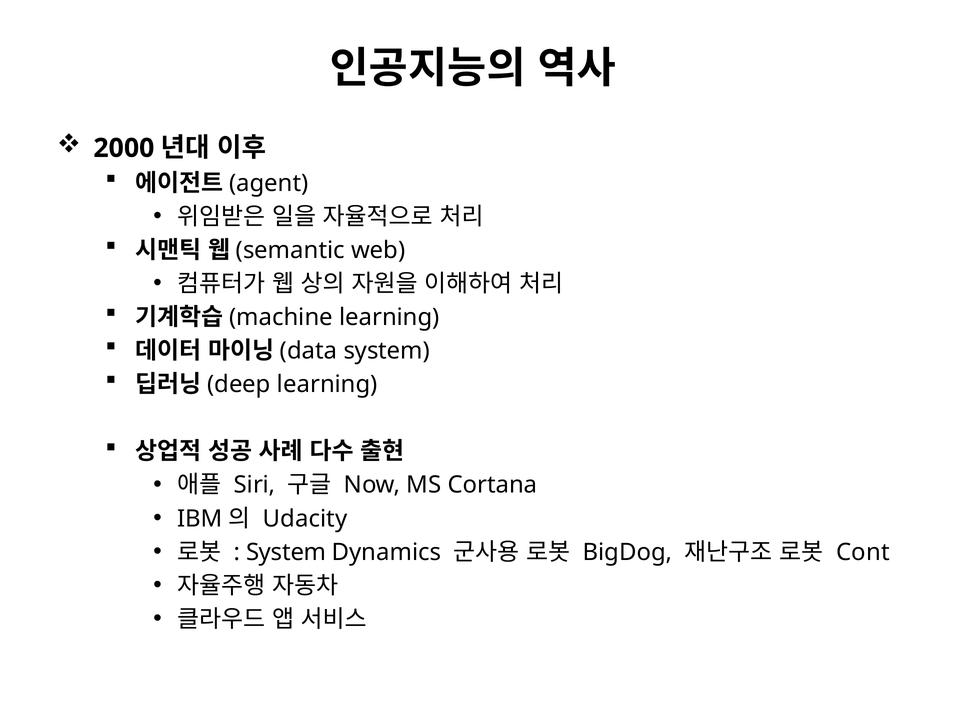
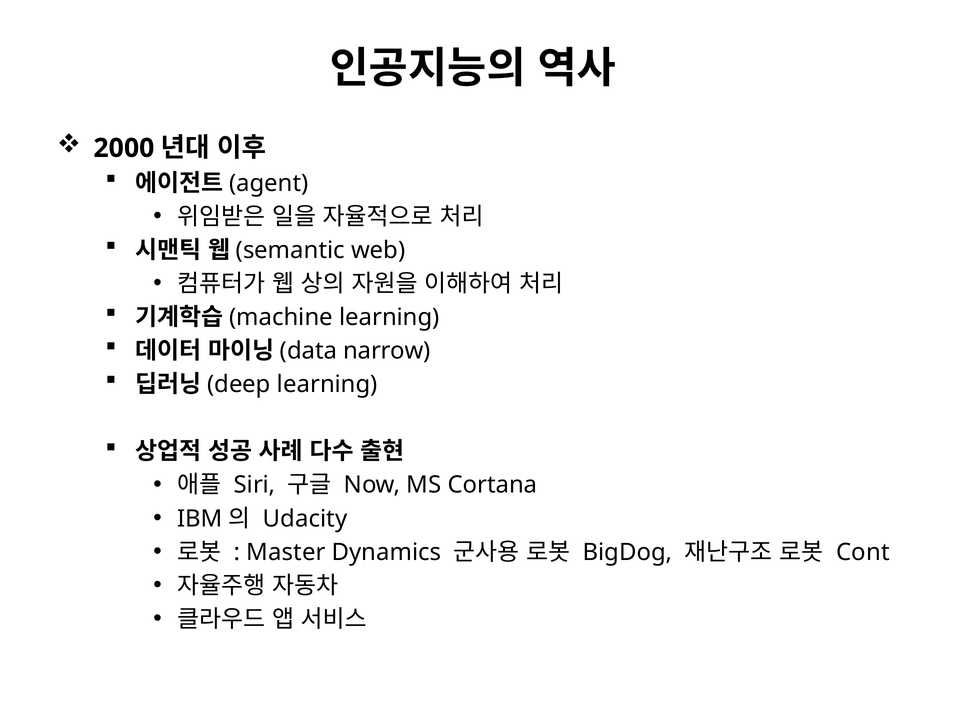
system at (387, 351): system -> narrow
System at (286, 552): System -> Master
